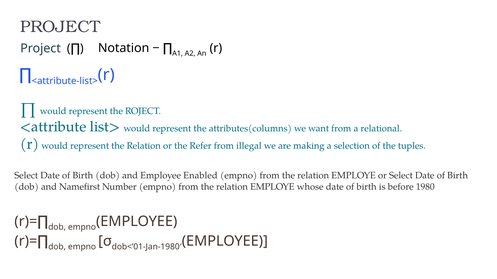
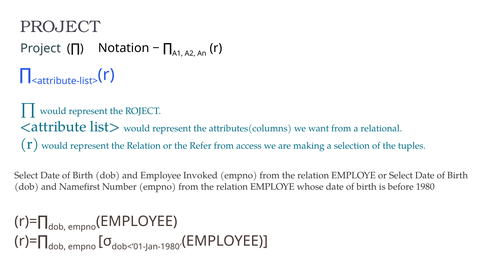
illegal: illegal -> access
Enabled: Enabled -> Invoked
